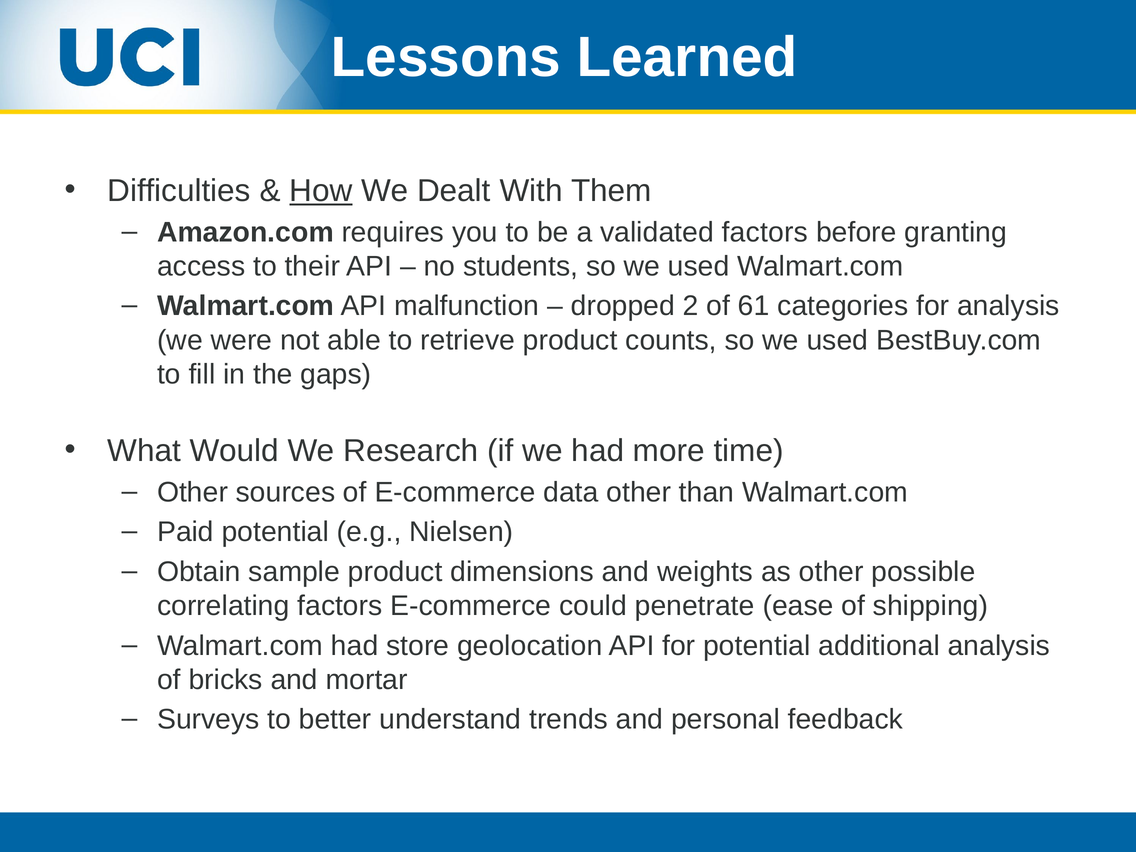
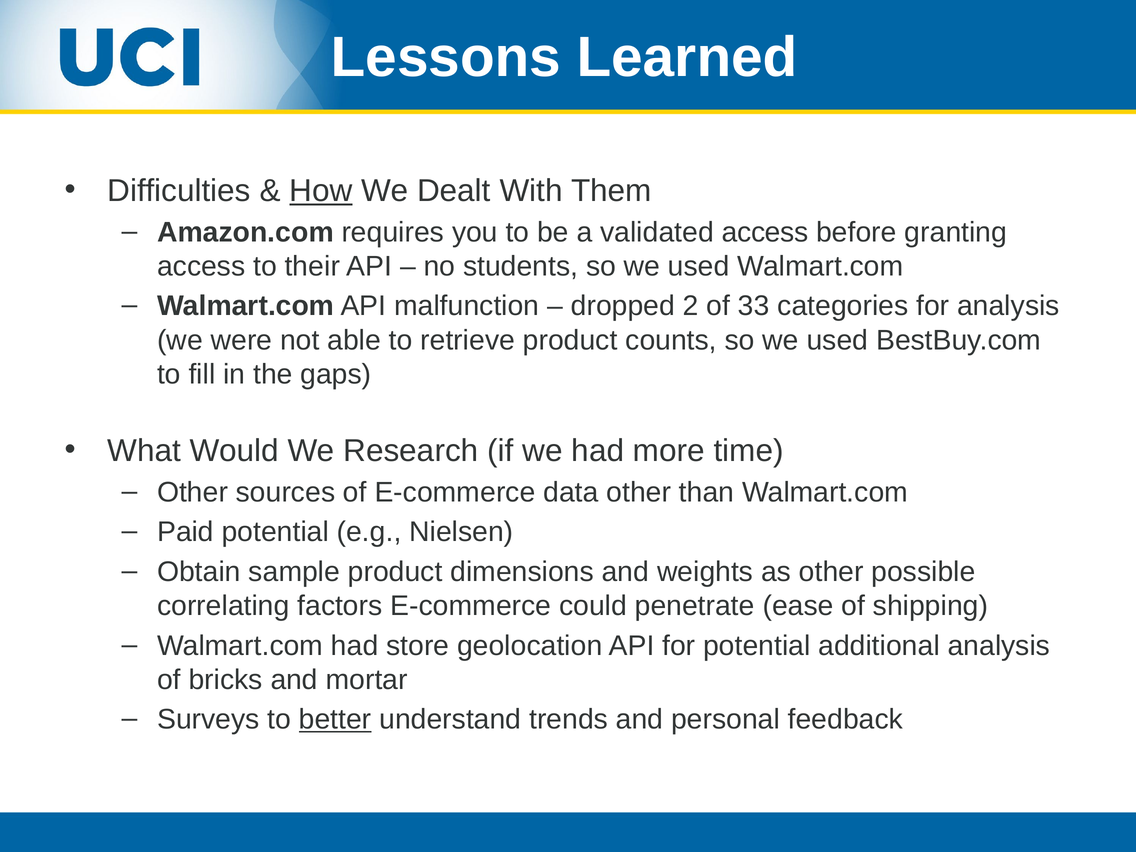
validated factors: factors -> access
61: 61 -> 33
better underline: none -> present
